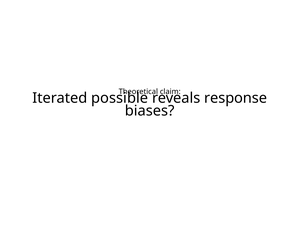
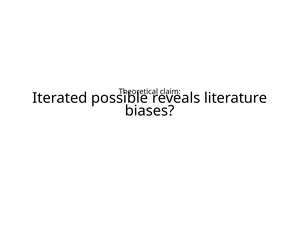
response: response -> literature
